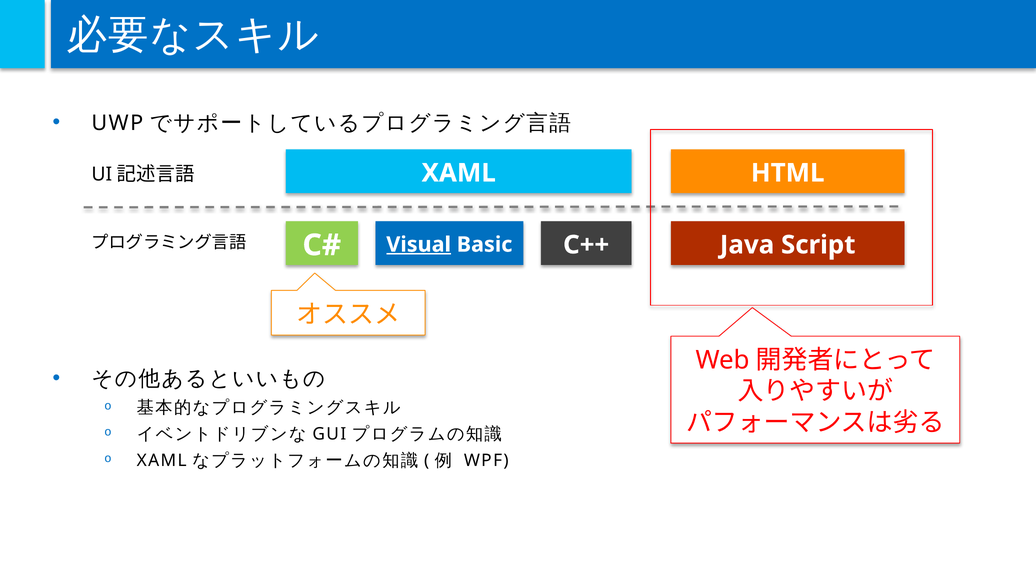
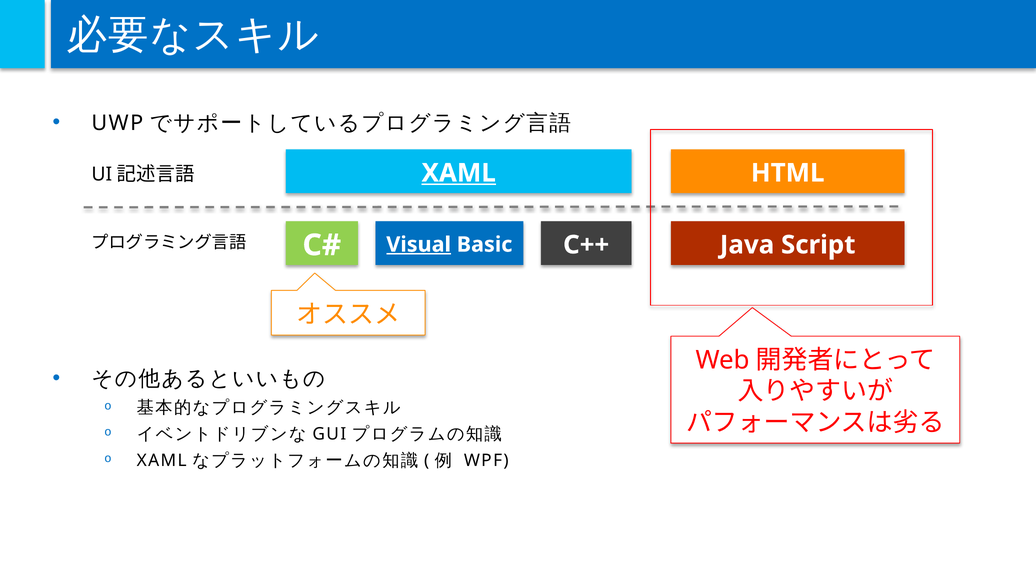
XAML at (459, 173) underline: none -> present
